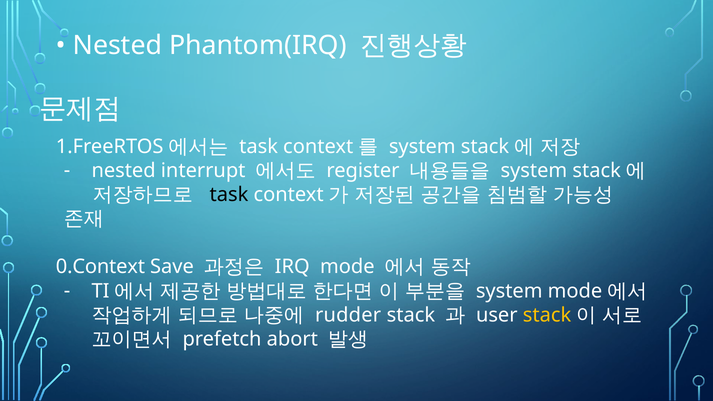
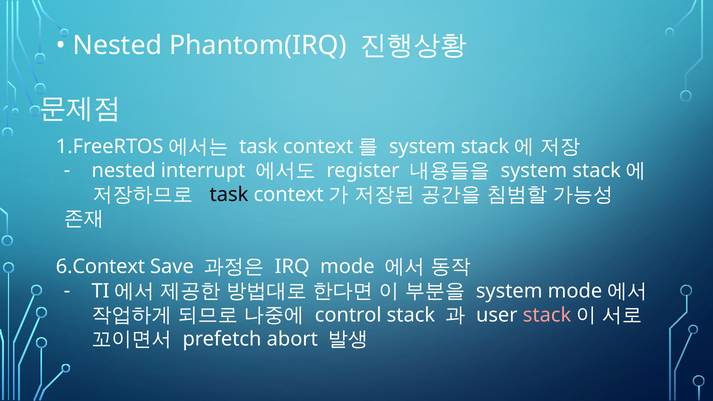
0.Context: 0.Context -> 6.Context
rudder: rudder -> control
stack at (547, 315) colour: yellow -> pink
